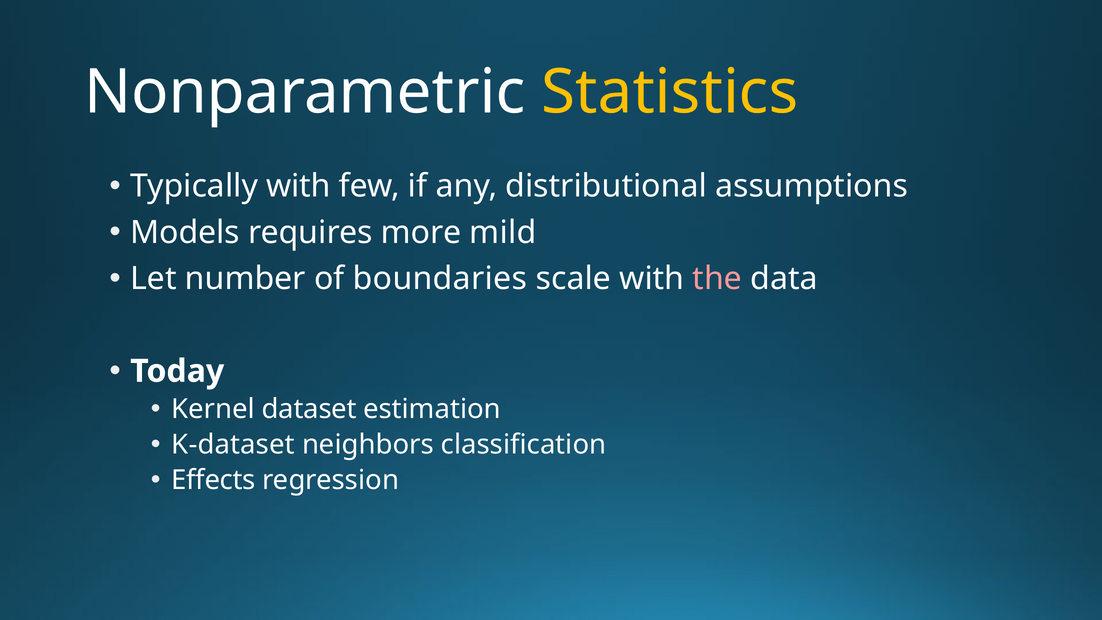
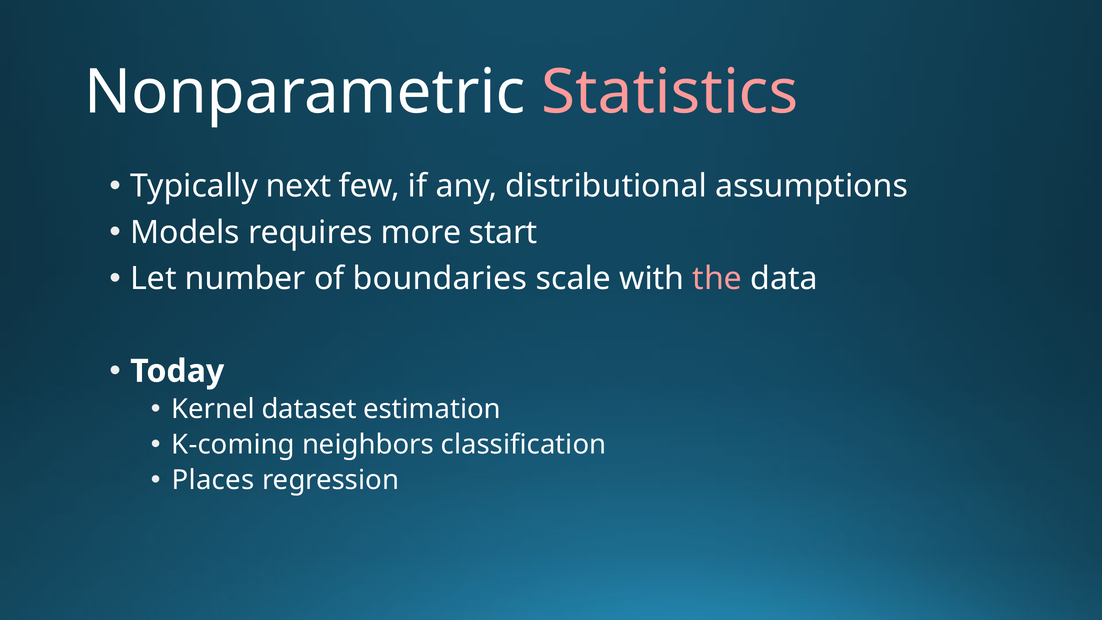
Statistics colour: yellow -> pink
Typically with: with -> next
mild: mild -> start
K-dataset: K-dataset -> K-coming
Effects: Effects -> Places
